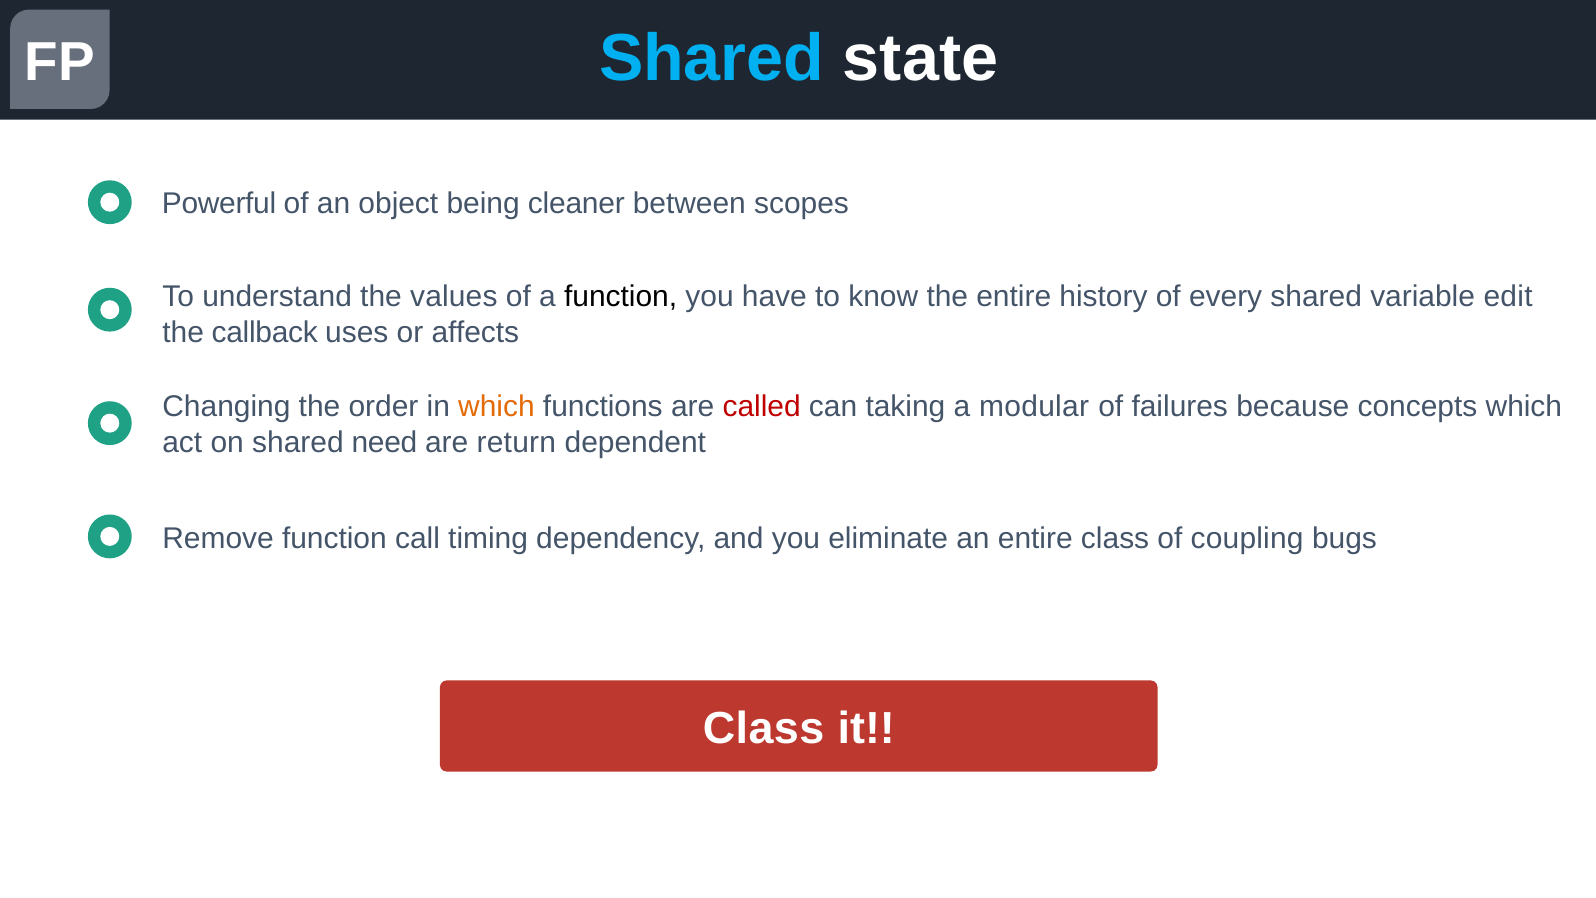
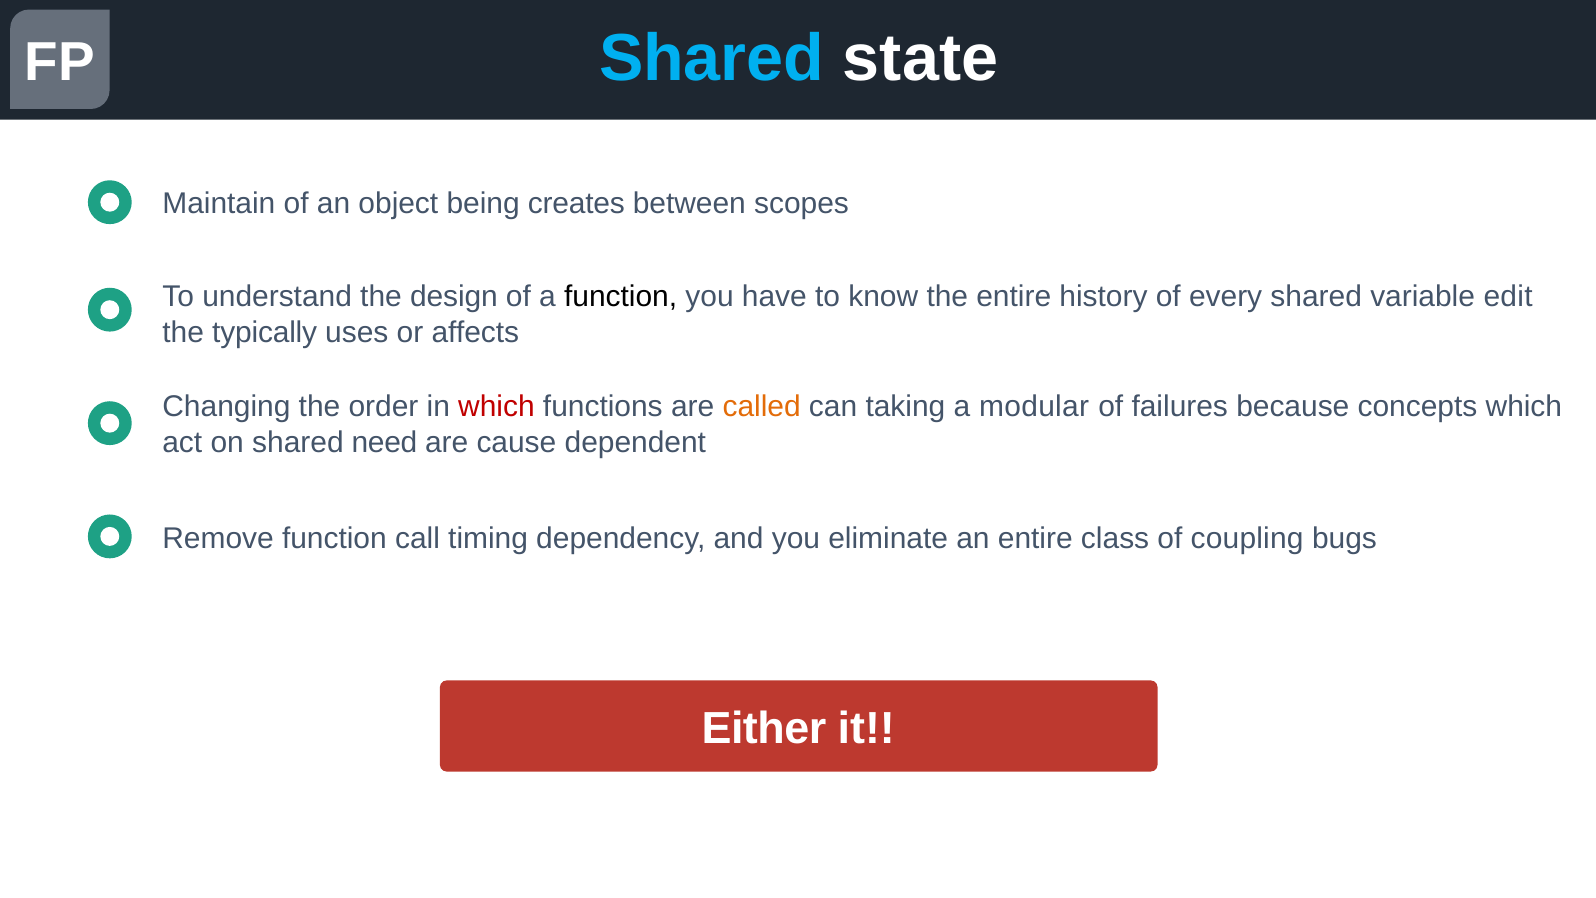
Powerful: Powerful -> Maintain
cleaner: cleaner -> creates
values: values -> design
callback: callback -> typically
which at (496, 407) colour: orange -> red
called colour: red -> orange
return: return -> cause
Class at (764, 729): Class -> Either
